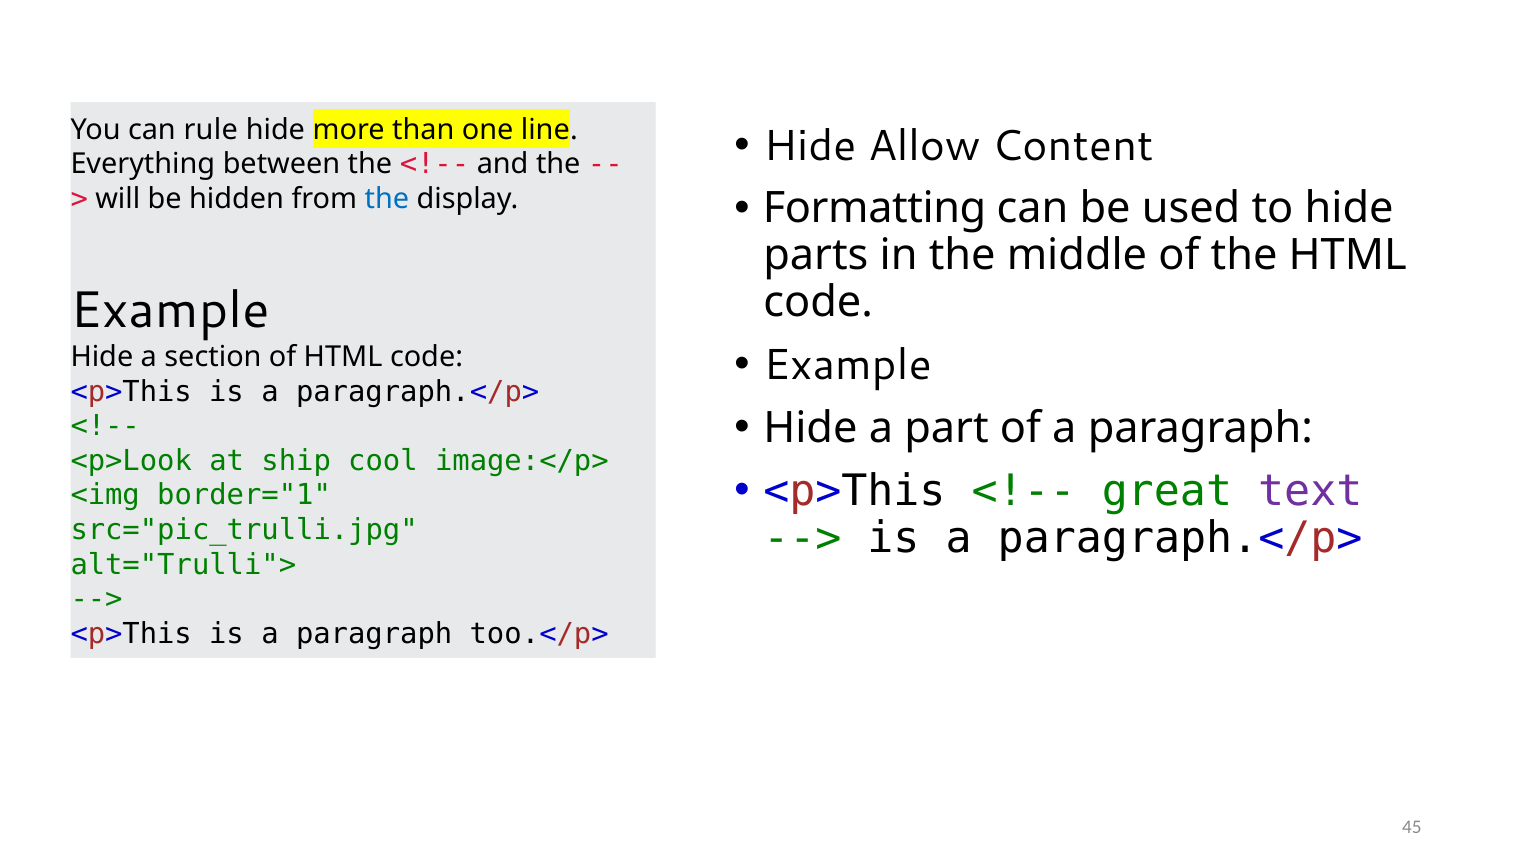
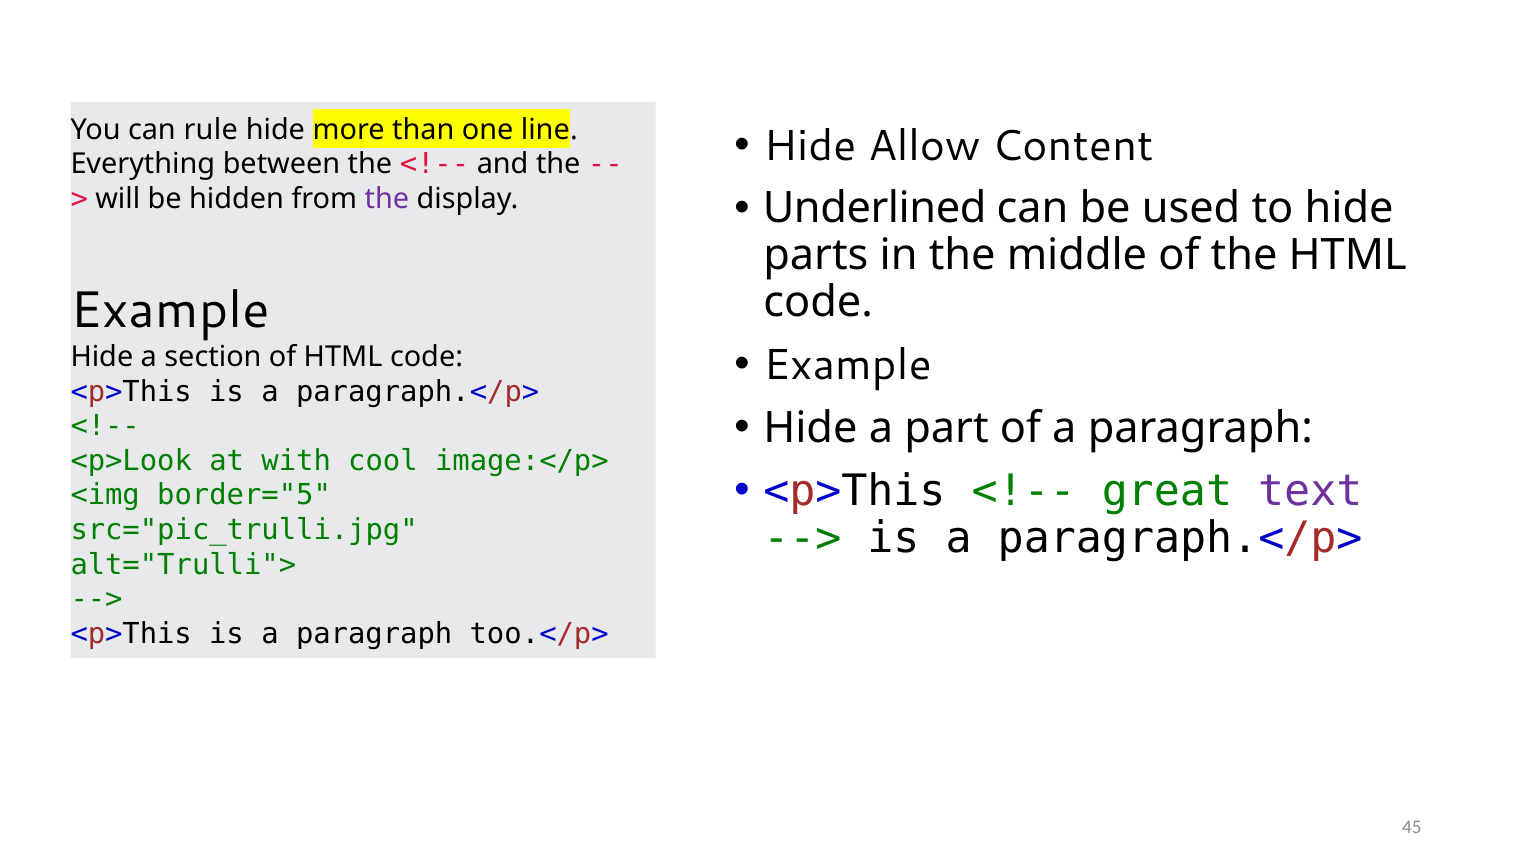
the at (387, 199) colour: blue -> purple
Formatting: Formatting -> Underlined
ship: ship -> with
border="1: border="1 -> border="5
